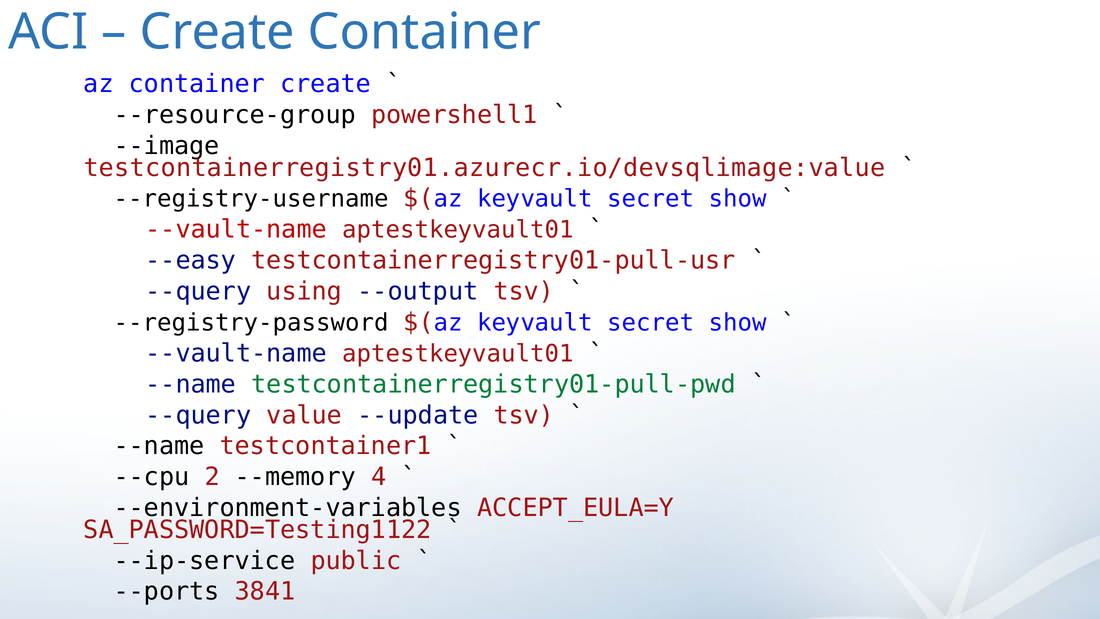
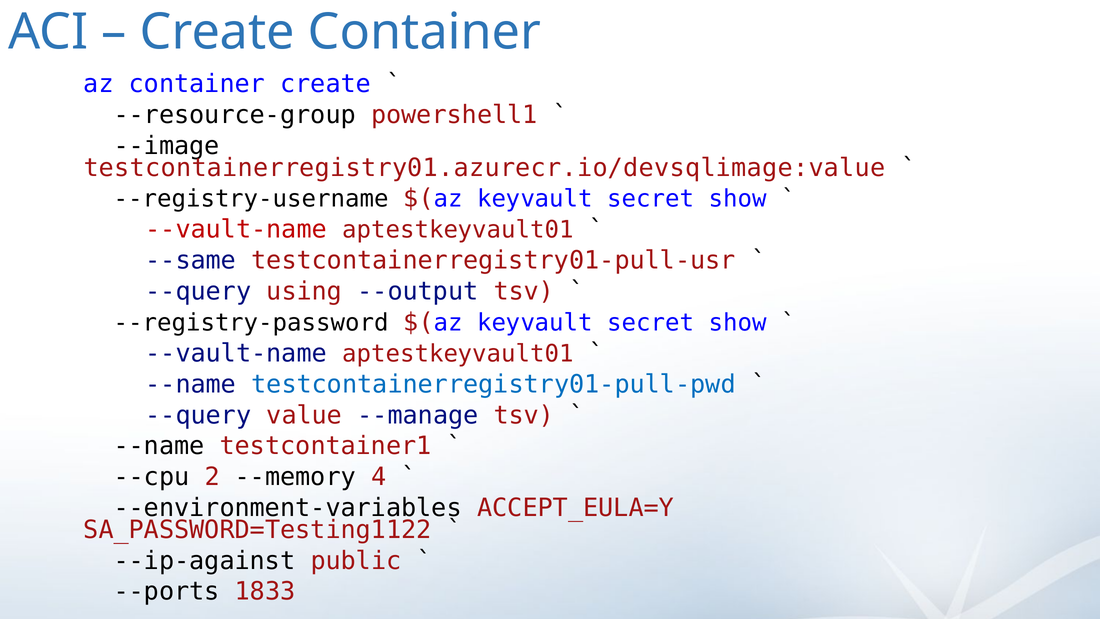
--easy: --easy -> --same
testcontainerregistry01-pull-pwd colour: green -> blue
--update: --update -> --manage
--ip-service: --ip-service -> --ip-against
3841: 3841 -> 1833
